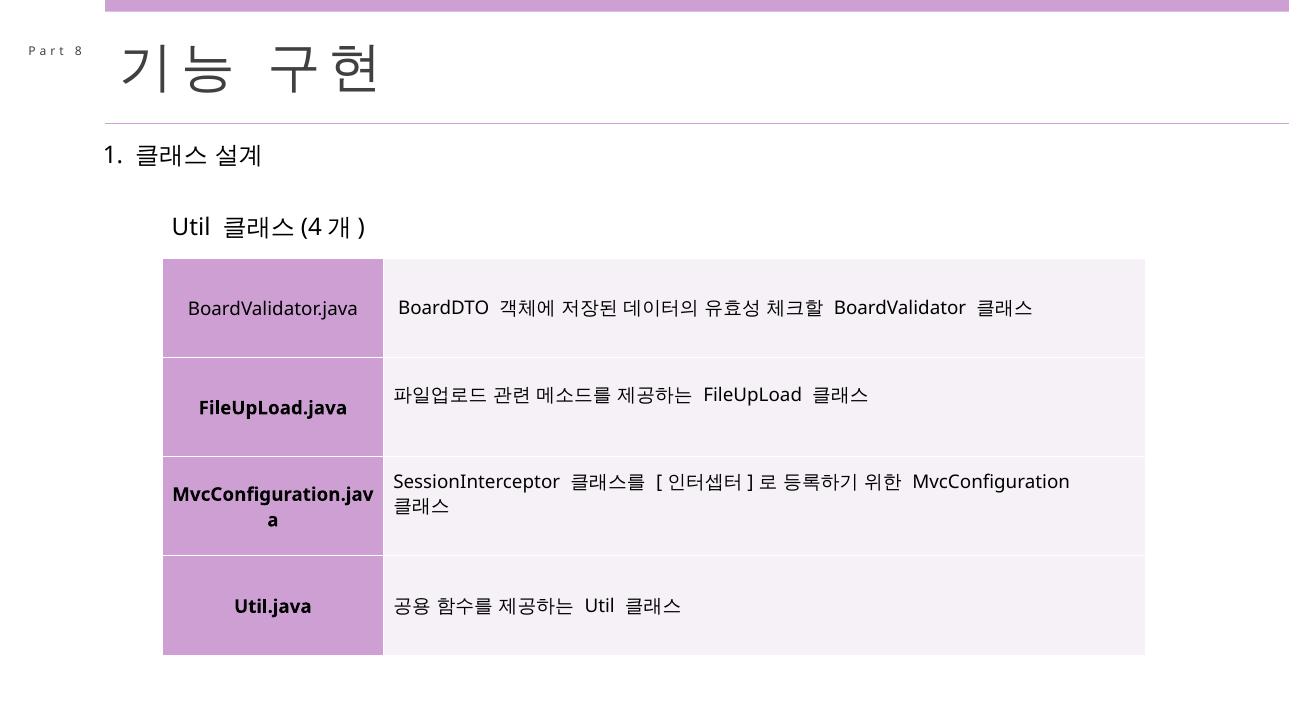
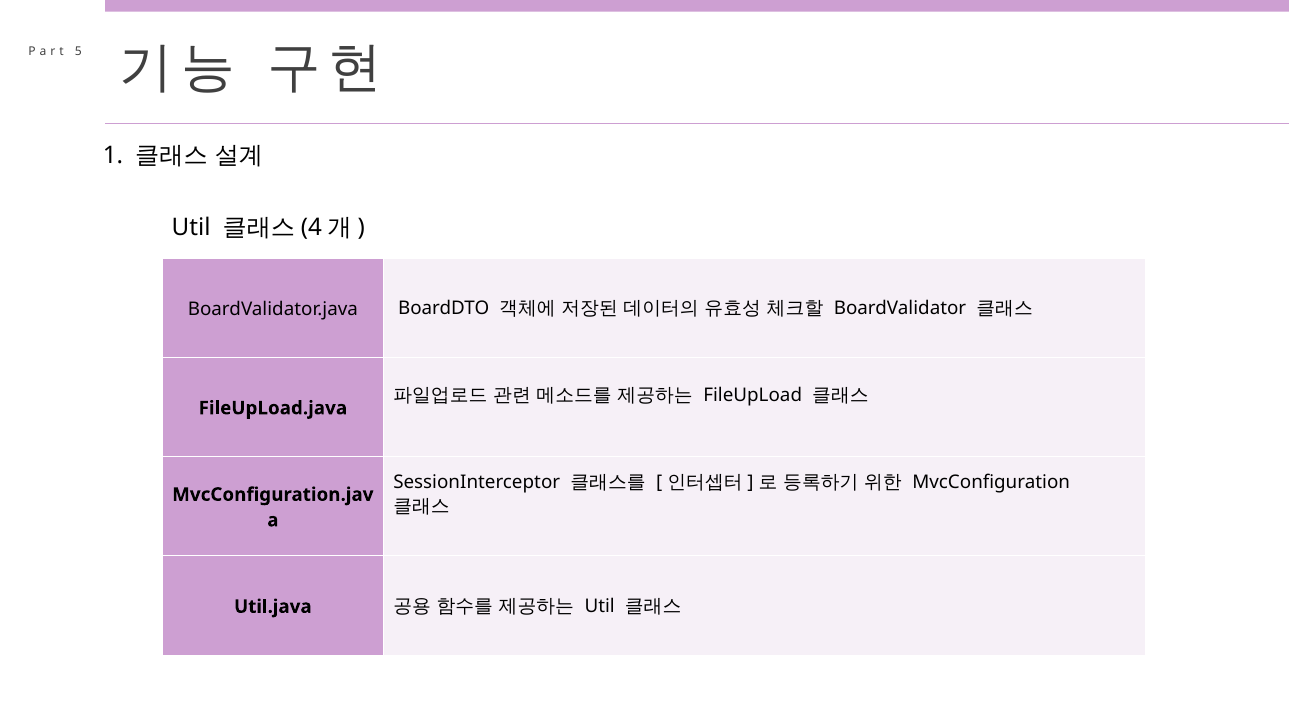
8: 8 -> 5
